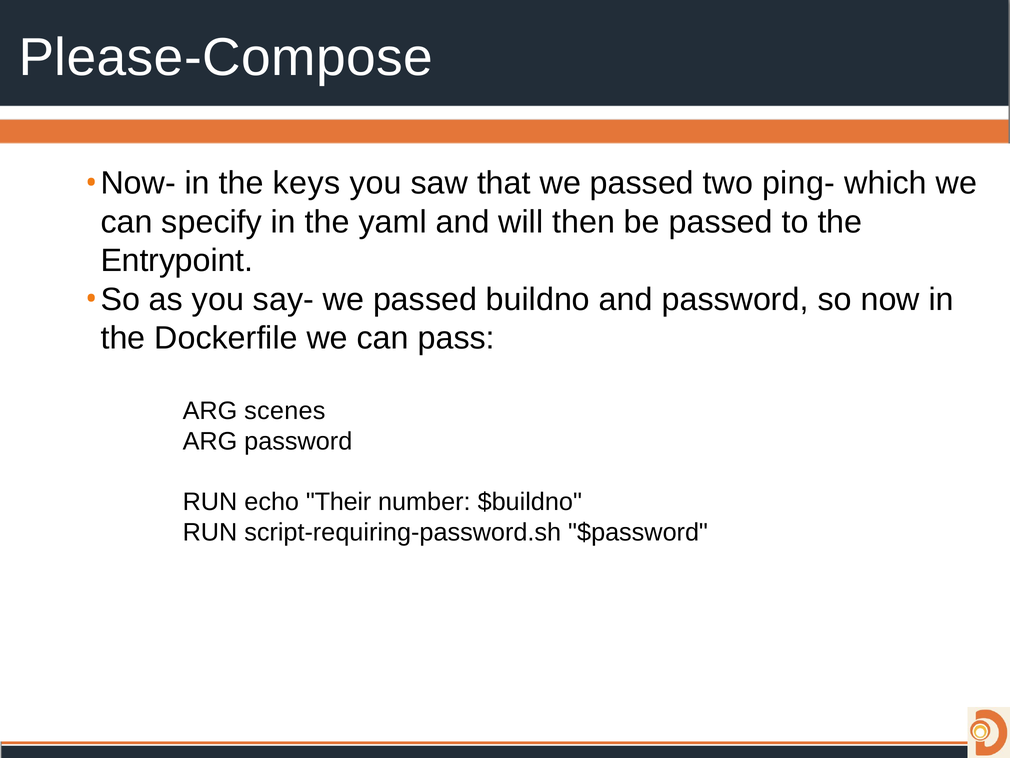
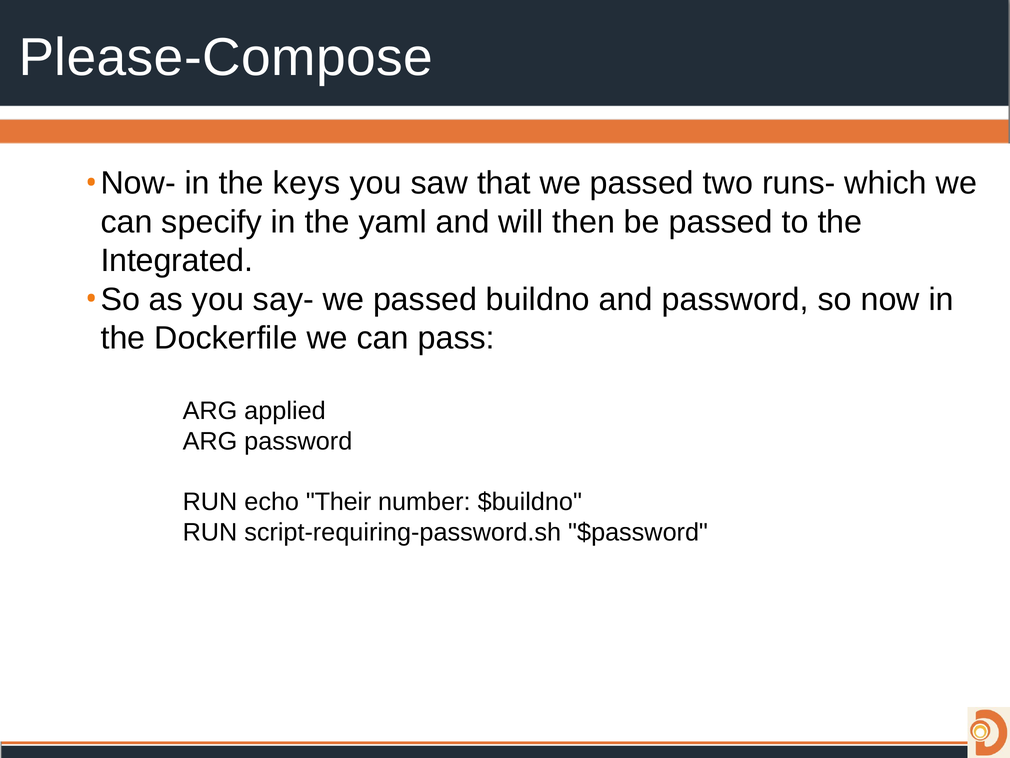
ping-: ping- -> runs-
Entrypoint: Entrypoint -> Integrated
scenes: scenes -> applied
